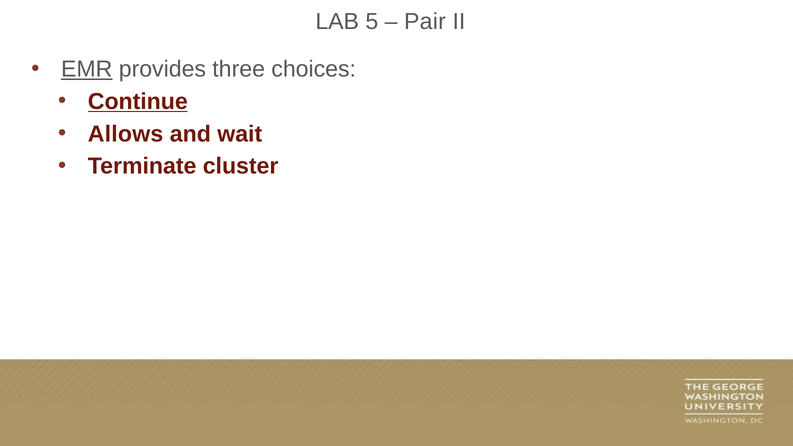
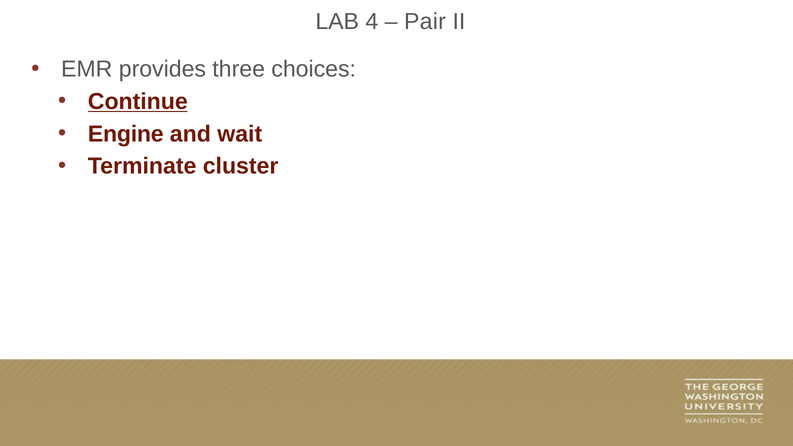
5: 5 -> 4
EMR underline: present -> none
Allows: Allows -> Engine
